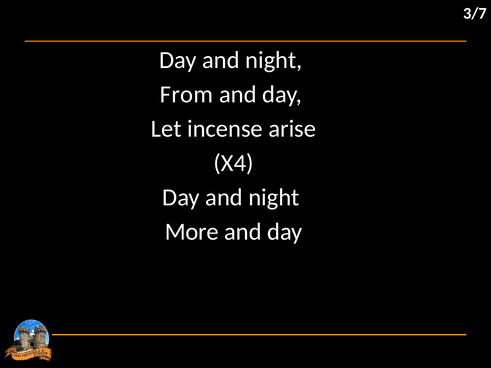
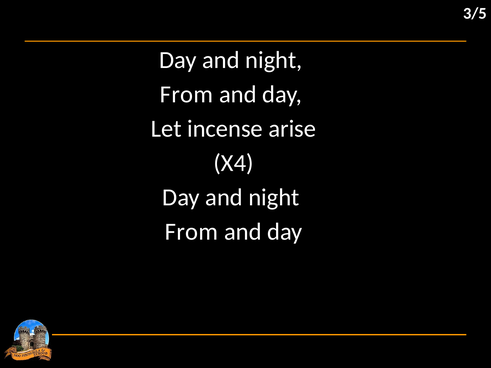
3/7: 3/7 -> 3/5
More at (192, 232): More -> From
